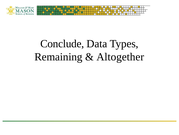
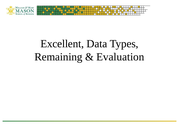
Conclude: Conclude -> Excellent
Altogether: Altogether -> Evaluation
